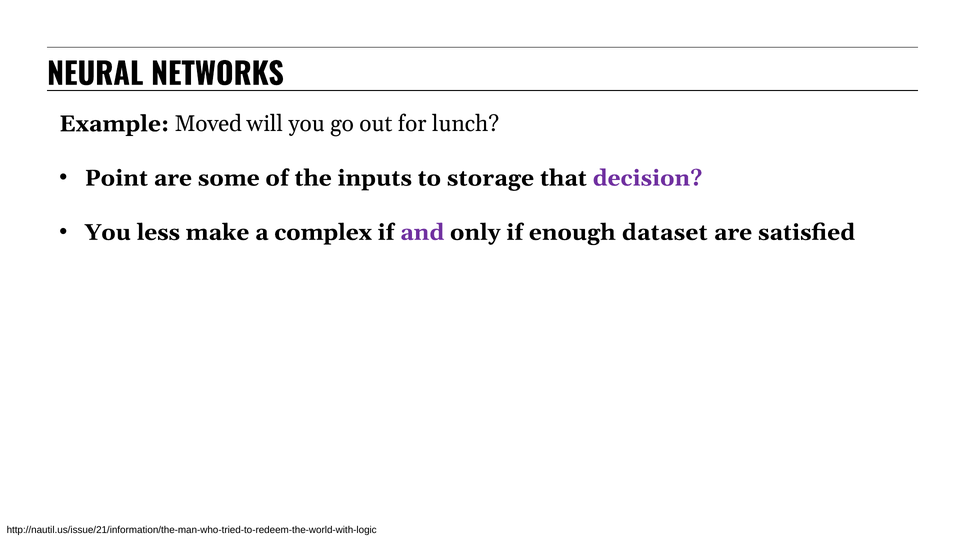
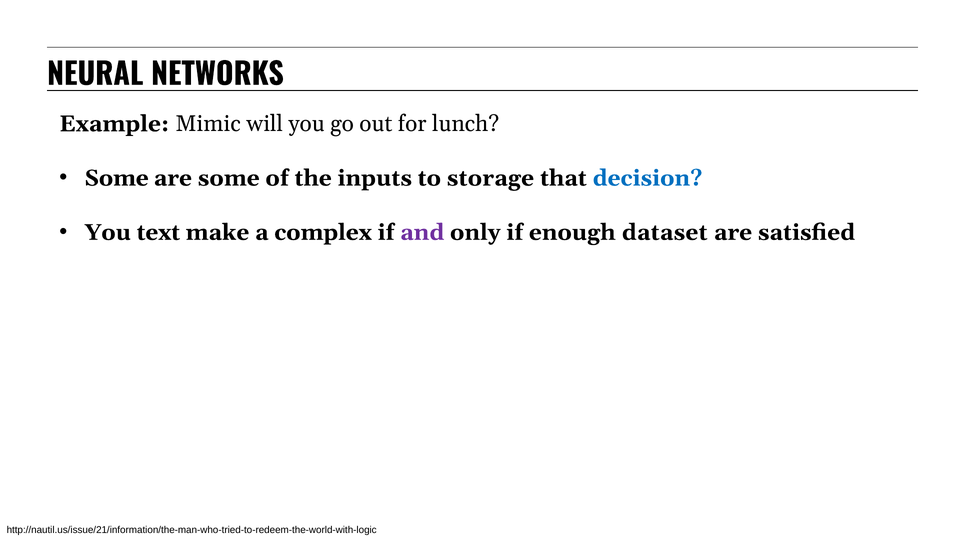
Moved: Moved -> Mimic
Point at (116, 178): Point -> Some
decision colour: purple -> blue
less: less -> text
